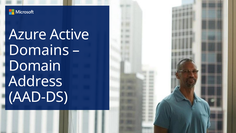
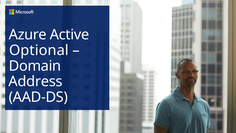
Domains: Domains -> Optional
